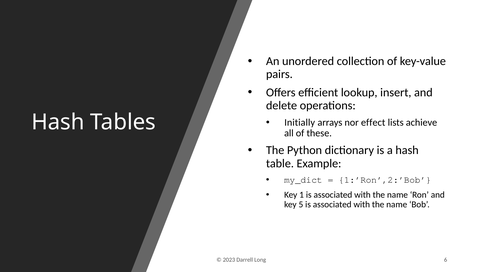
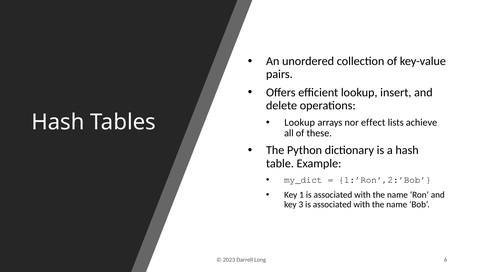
Initially at (300, 123): Initially -> Lookup
5: 5 -> 3
